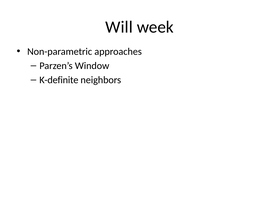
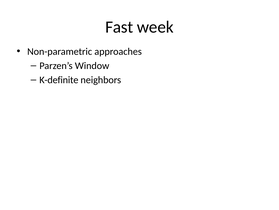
Will: Will -> Fast
